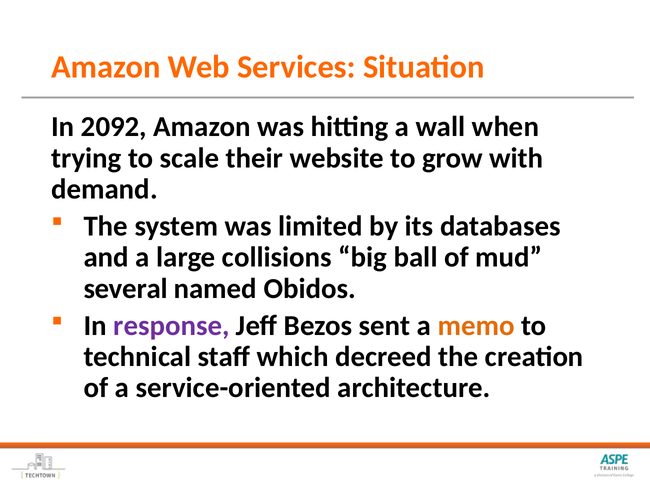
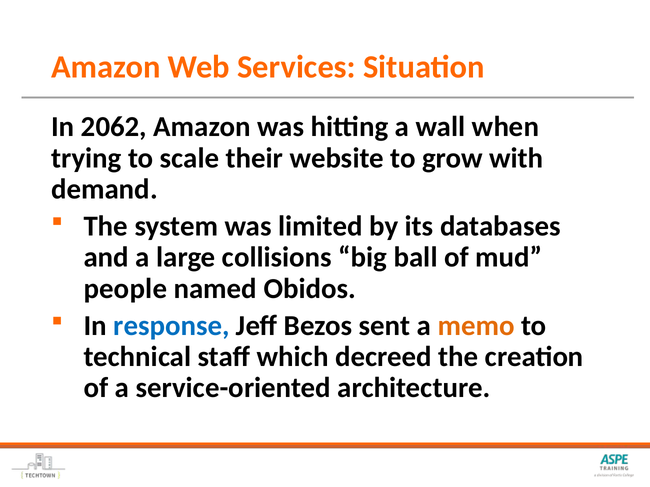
2092: 2092 -> 2062
several: several -> people
response colour: purple -> blue
